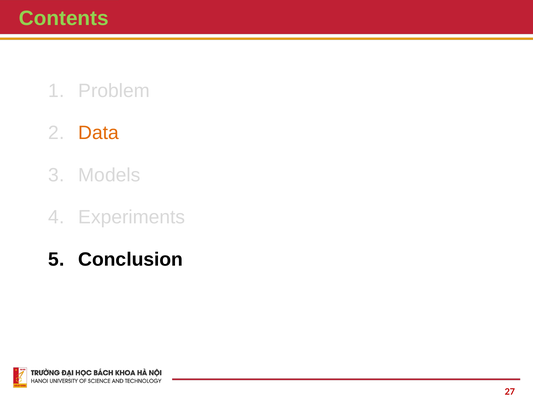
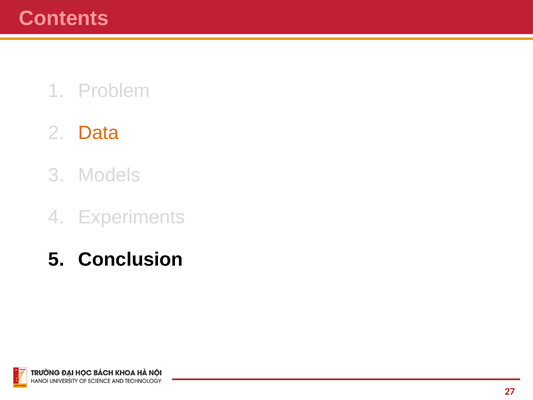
Contents colour: light green -> pink
